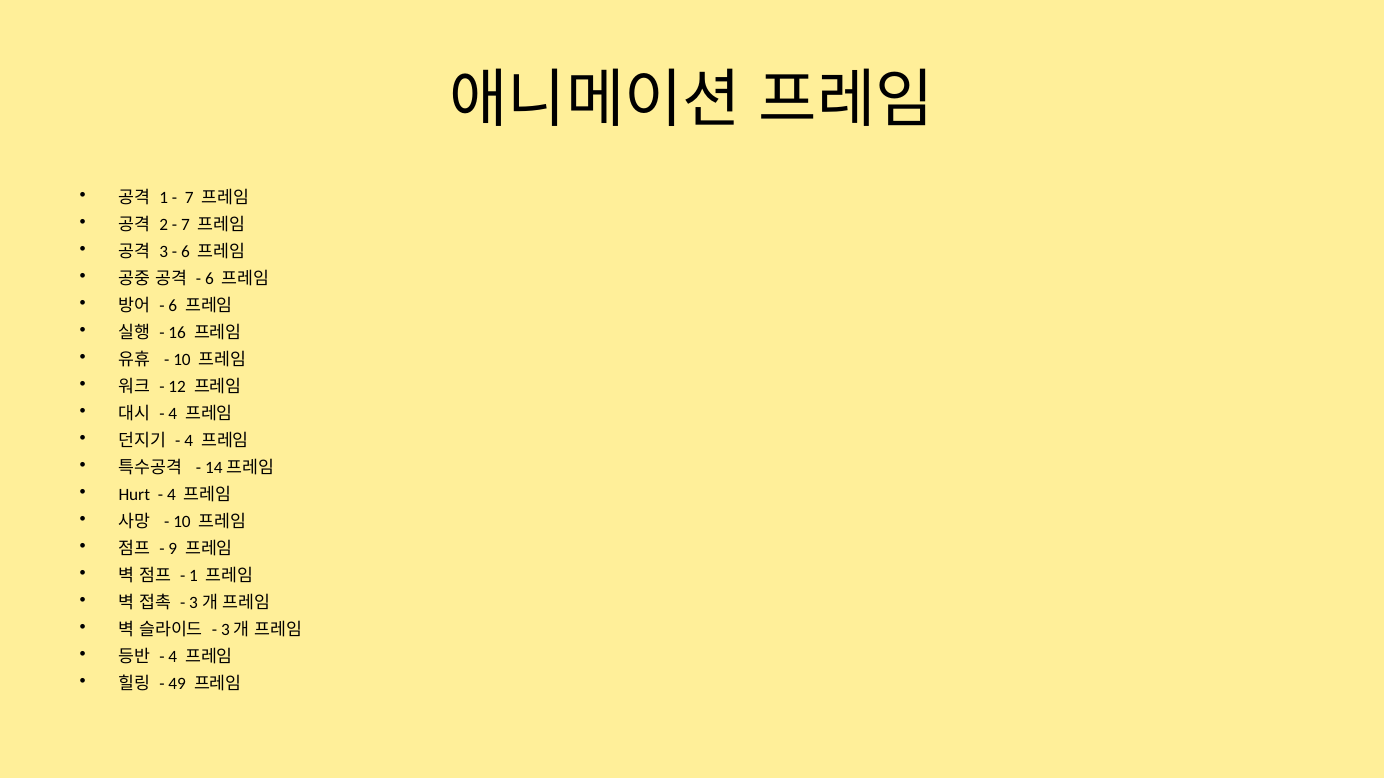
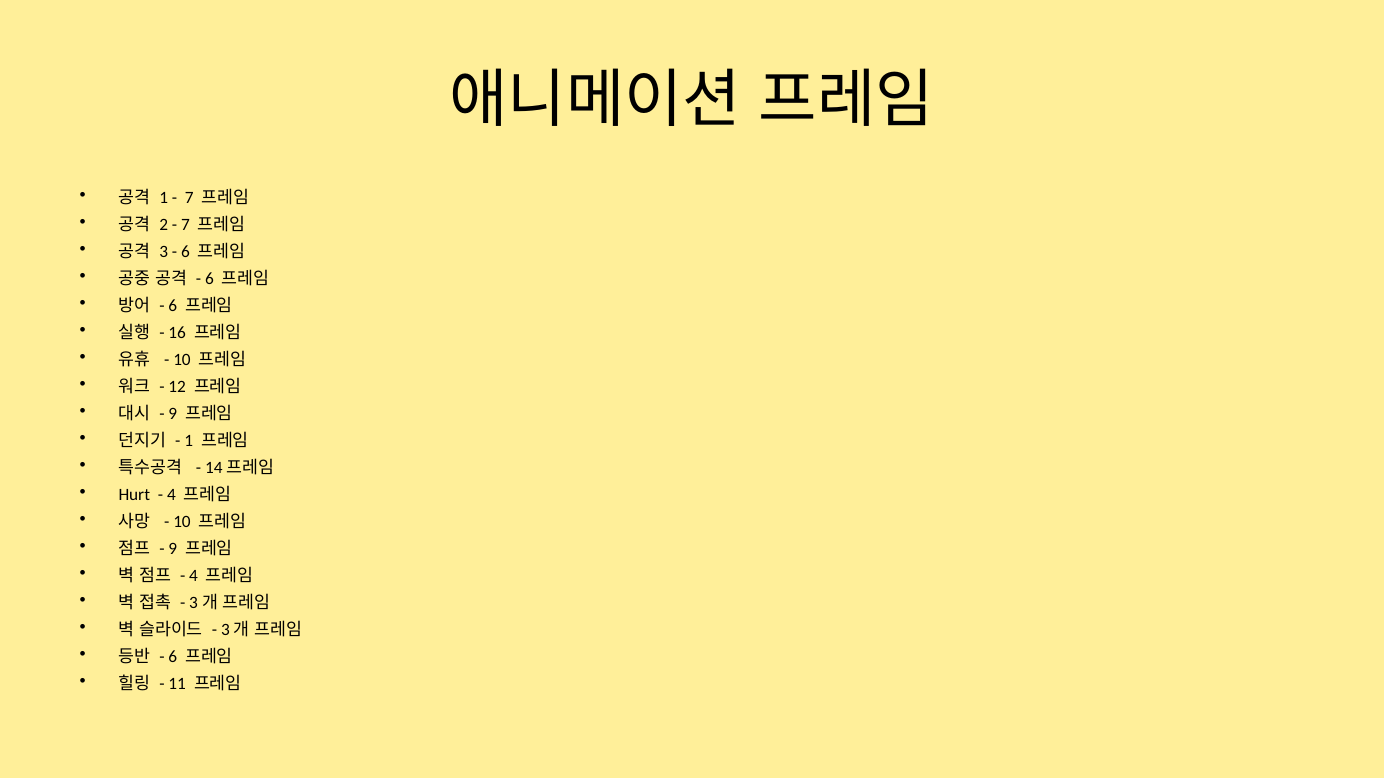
4 at (173, 414): 4 -> 9
4 at (189, 441): 4 -> 1
1 at (194, 576): 1 -> 4
4 at (173, 657): 4 -> 6
49: 49 -> 11
